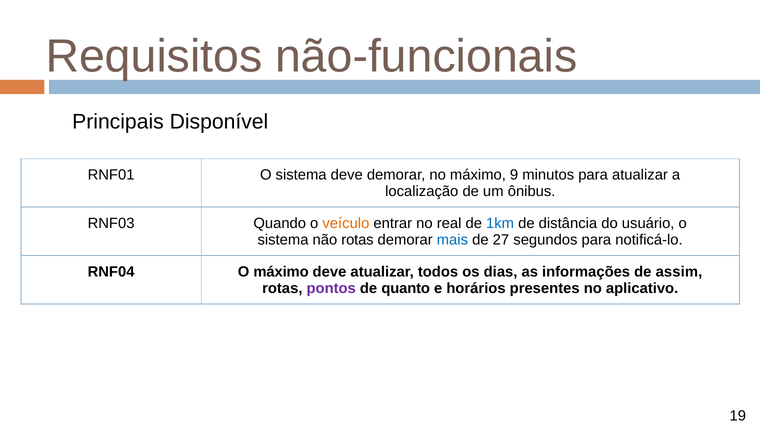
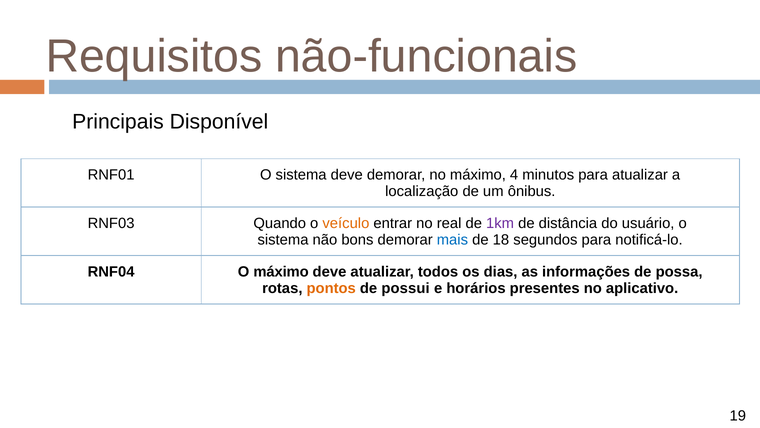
9: 9 -> 4
1km colour: blue -> purple
não rotas: rotas -> bons
27: 27 -> 18
assim: assim -> possa
pontos colour: purple -> orange
quanto: quanto -> possui
